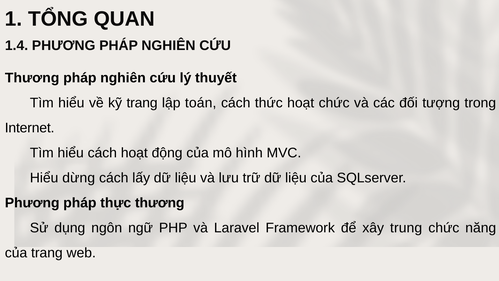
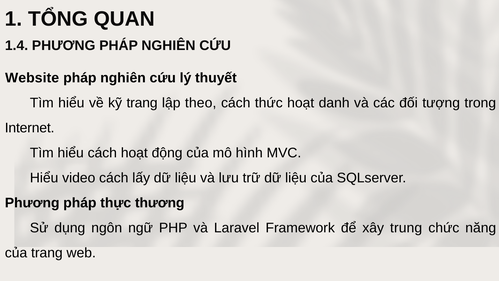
Thương at (32, 78): Thương -> Website
toán: toán -> theo
hoạt chức: chức -> danh
dừng: dừng -> video
